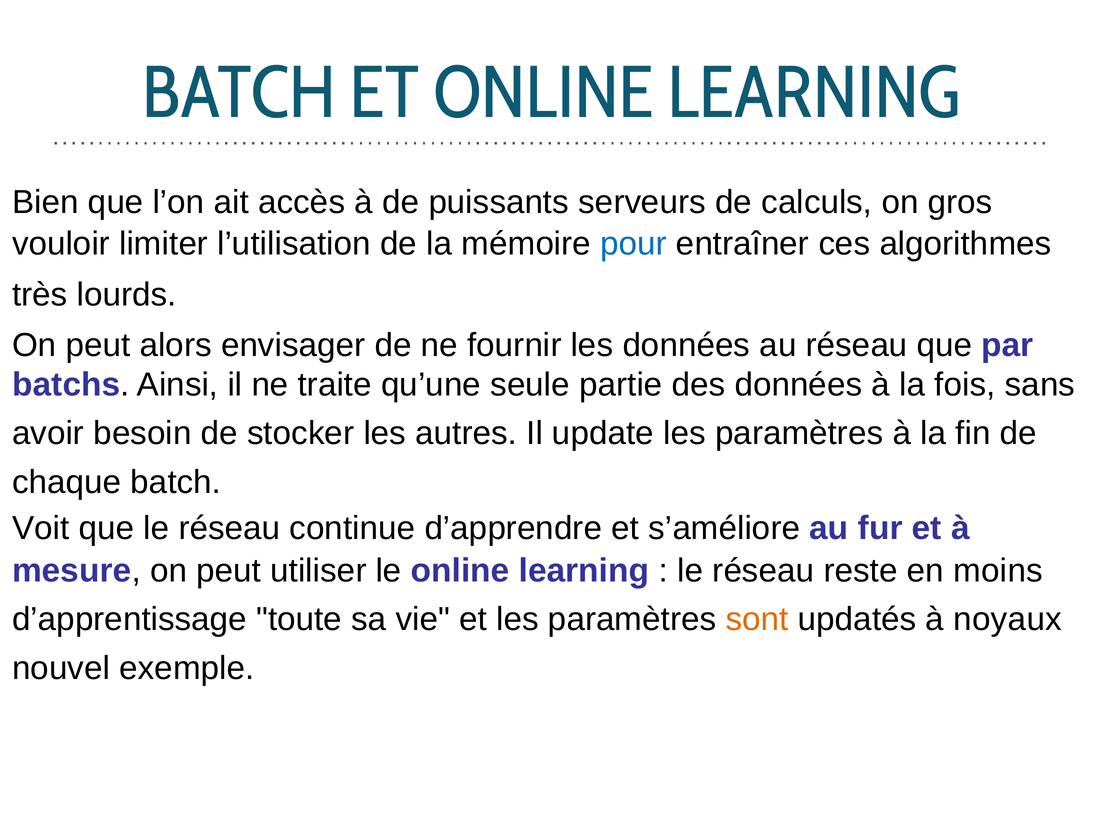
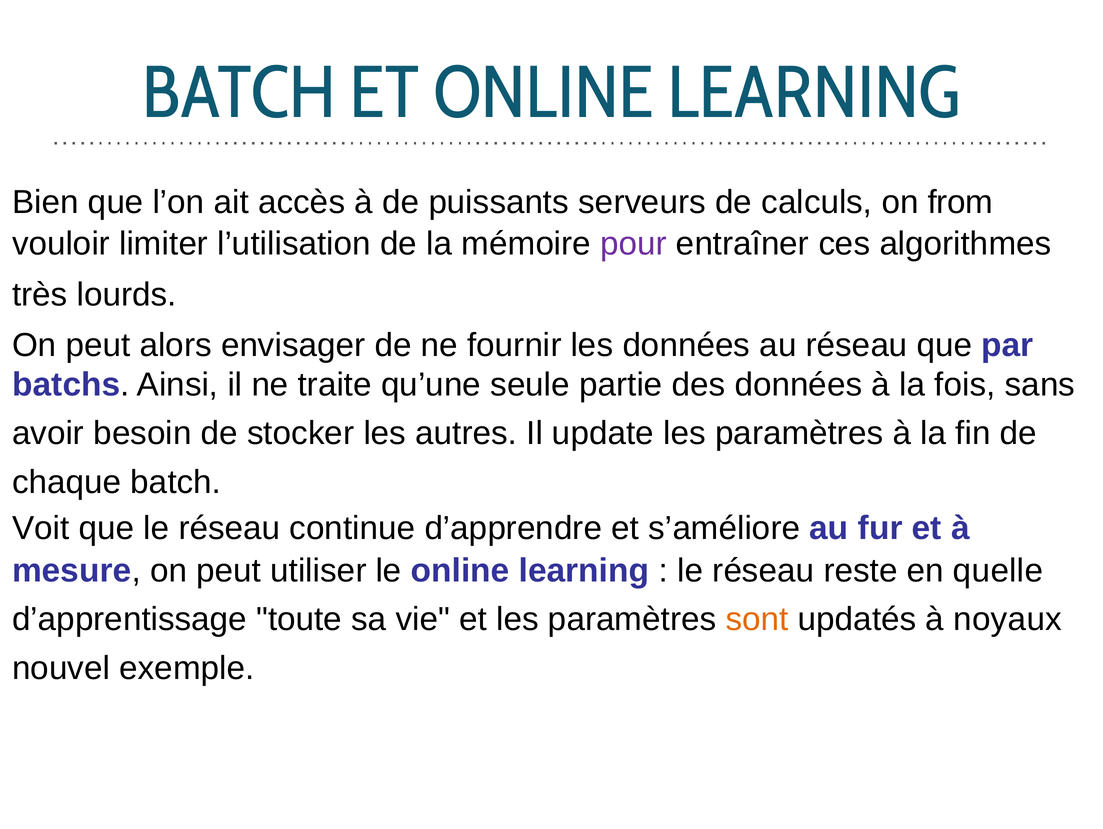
gros: gros -> from
pour colour: blue -> purple
moins: moins -> quelle
